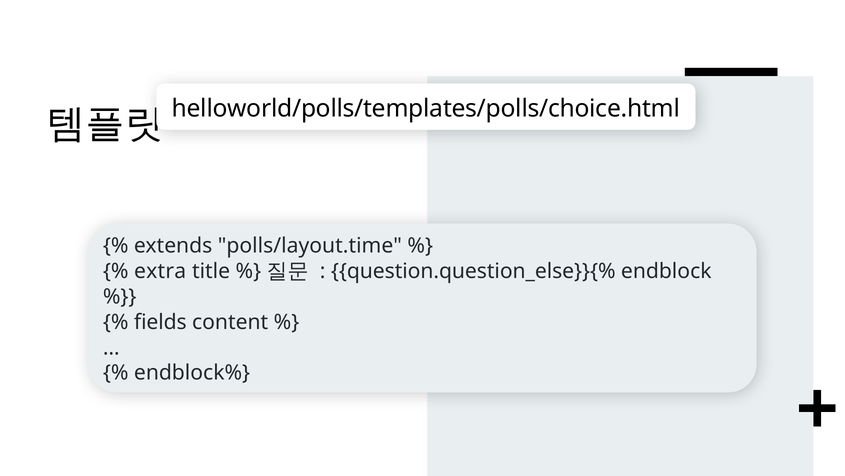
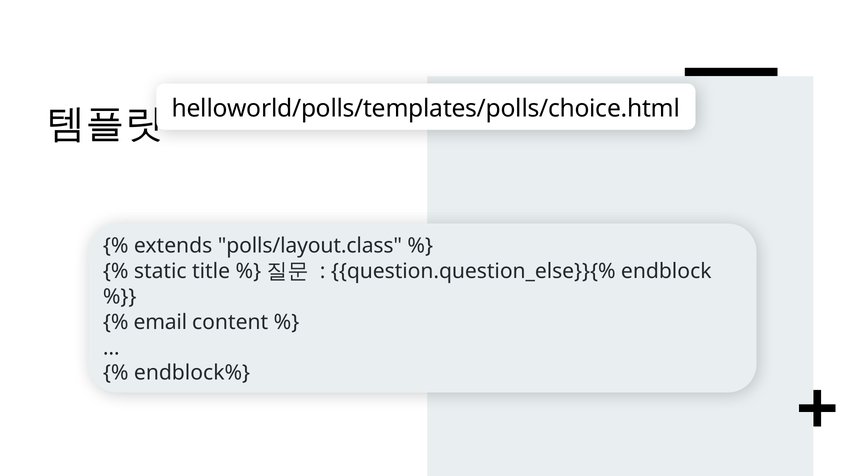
polls/layout.time: polls/layout.time -> polls/layout.class
extra: extra -> static
fields: fields -> email
